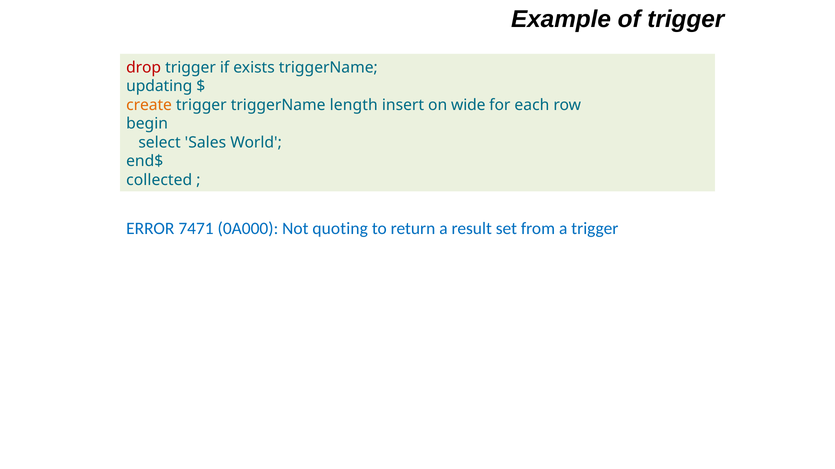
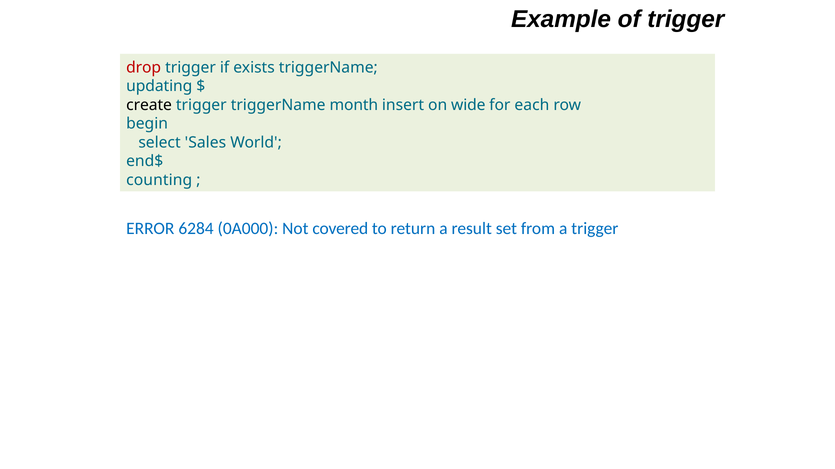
create colour: orange -> black
length: length -> month
collected: collected -> counting
7471: 7471 -> 6284
quoting: quoting -> covered
